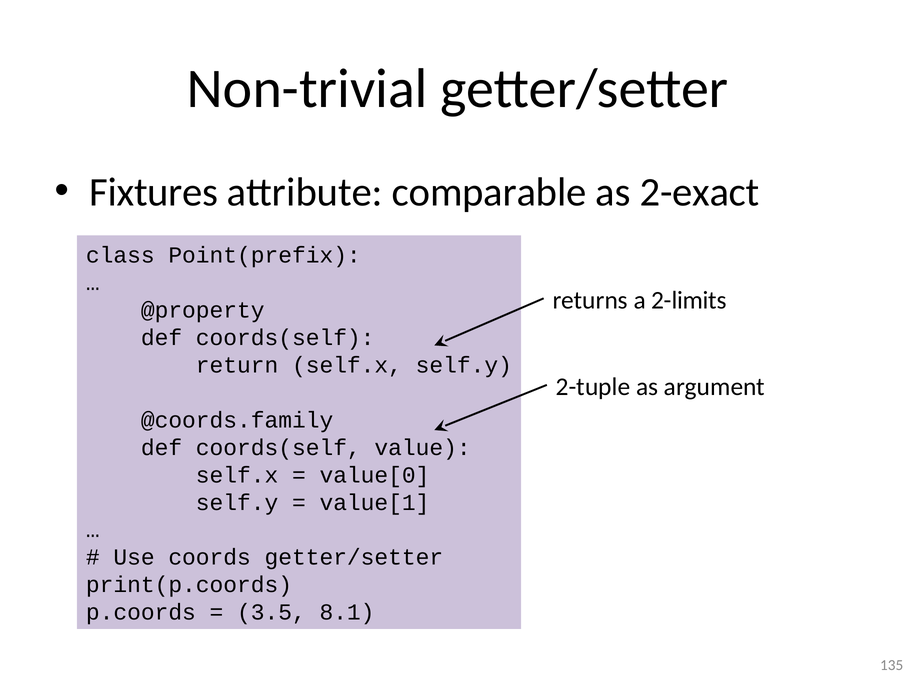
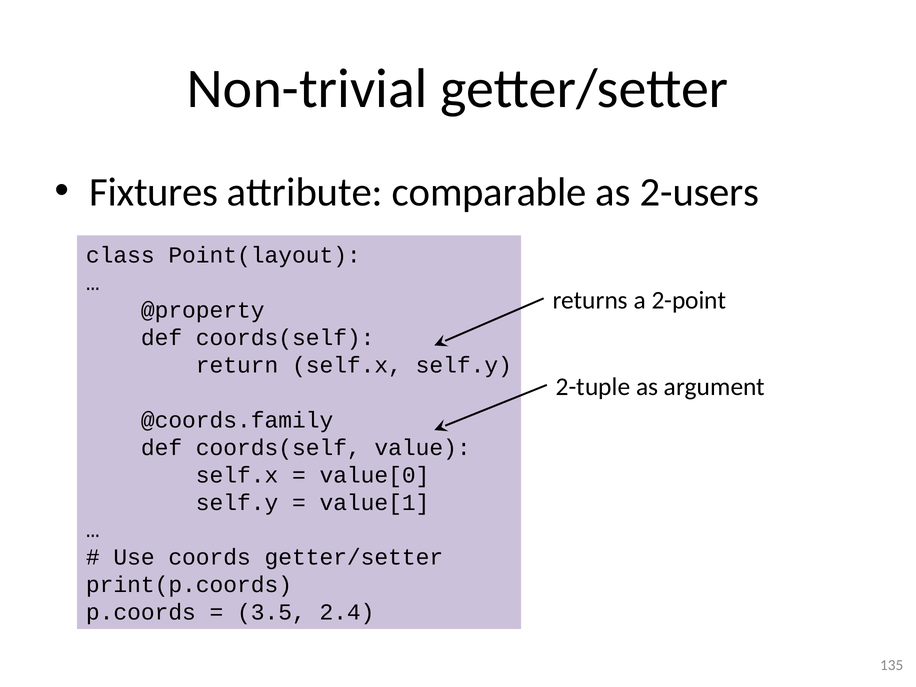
2-exact: 2-exact -> 2-users
Point(prefix: Point(prefix -> Point(layout
2-limits: 2-limits -> 2-point
8.1: 8.1 -> 2.4
